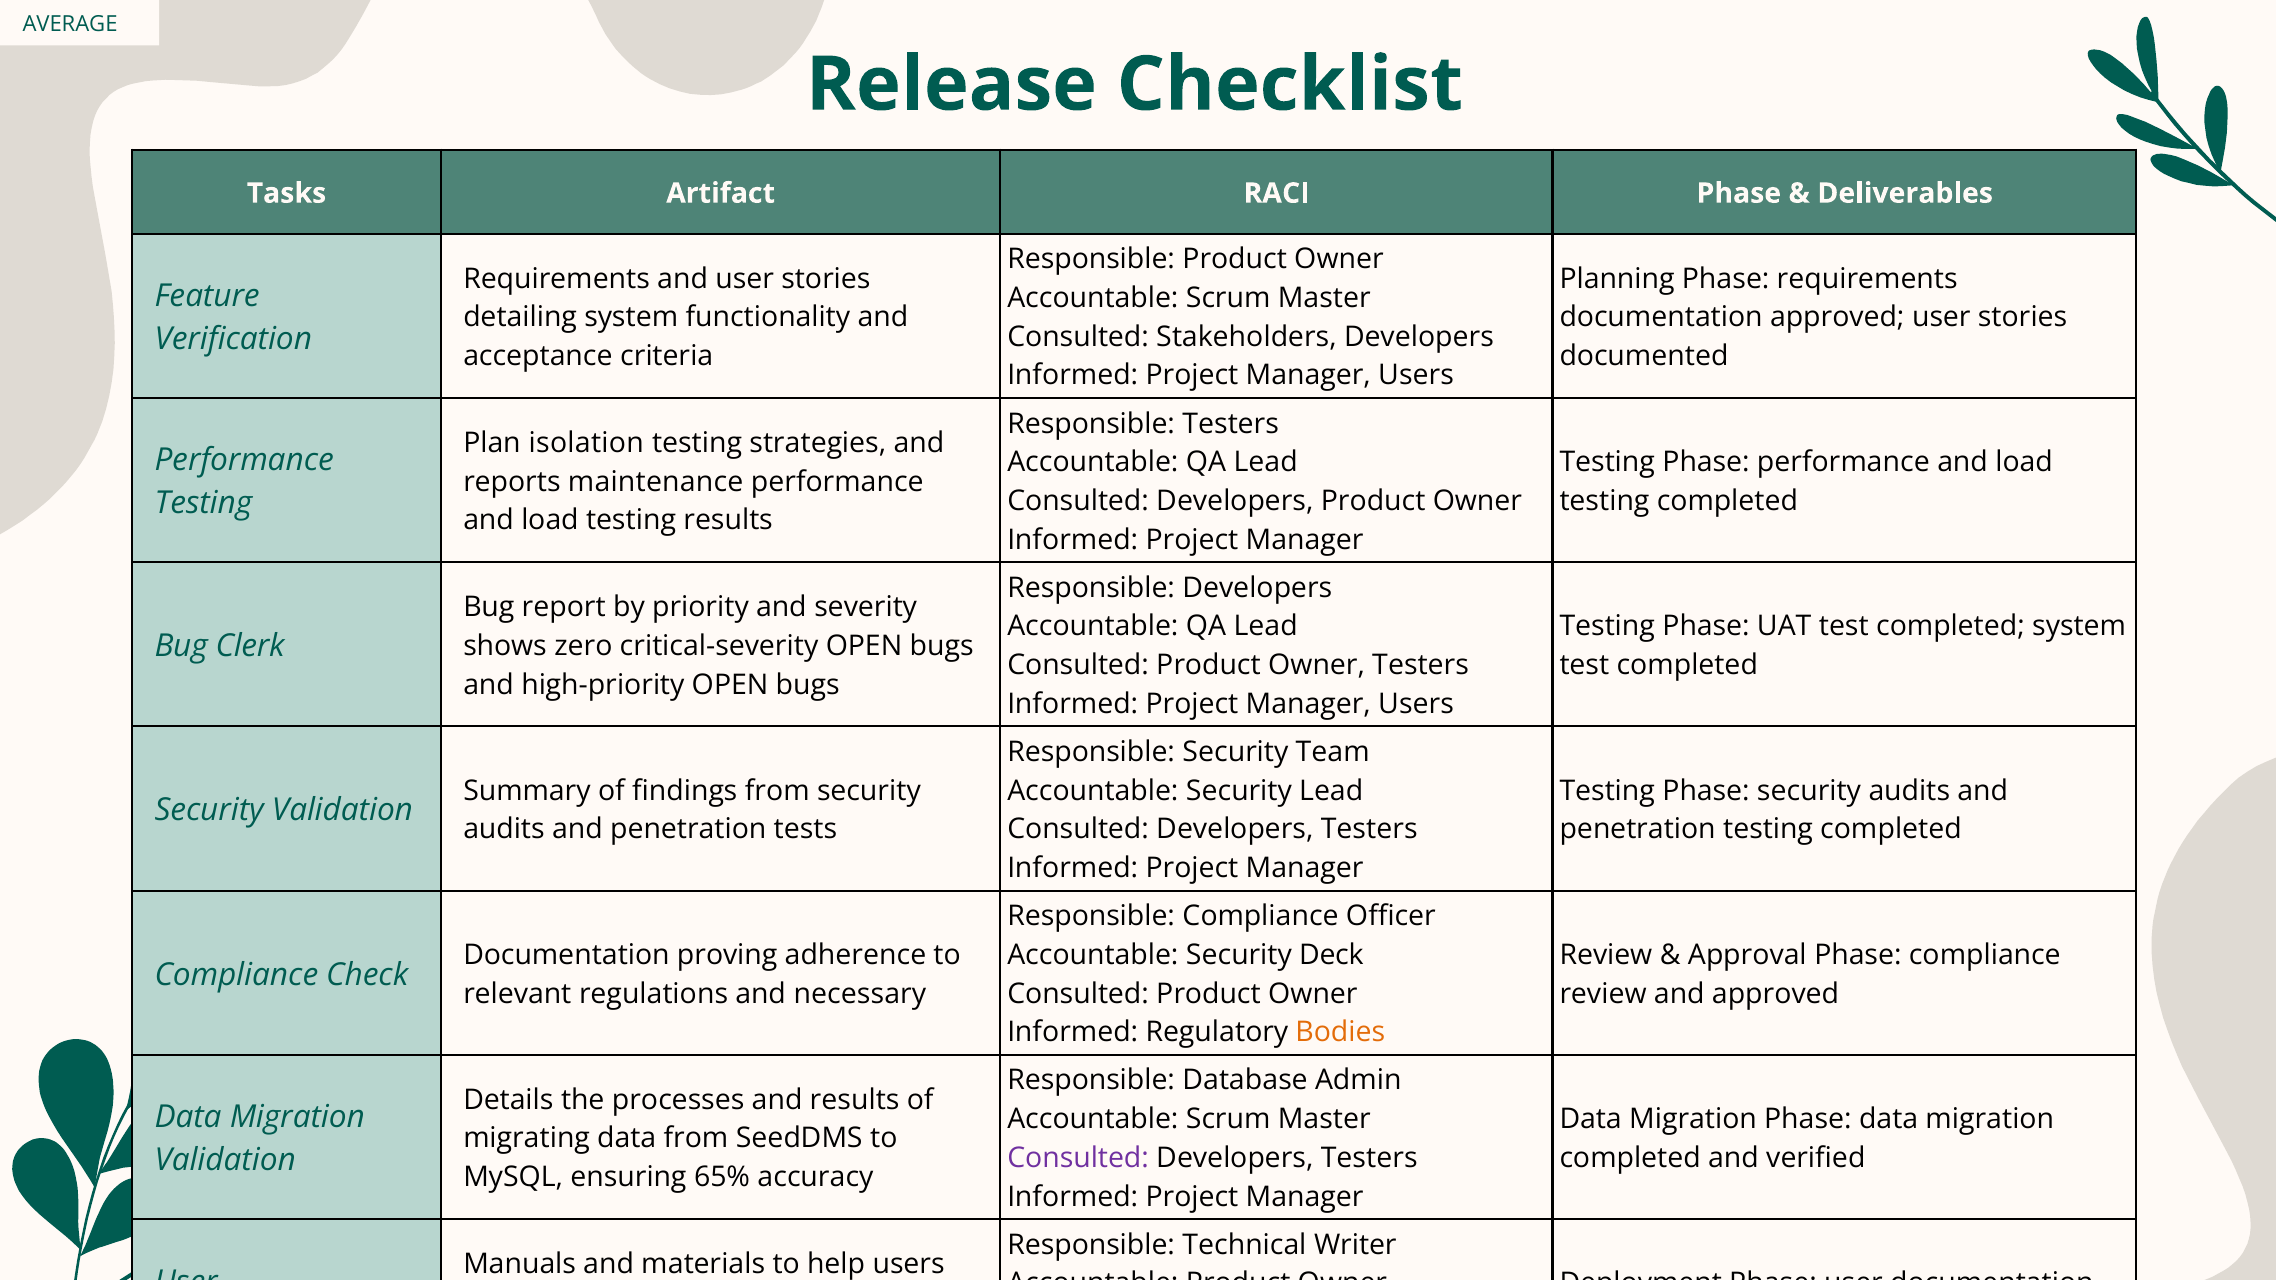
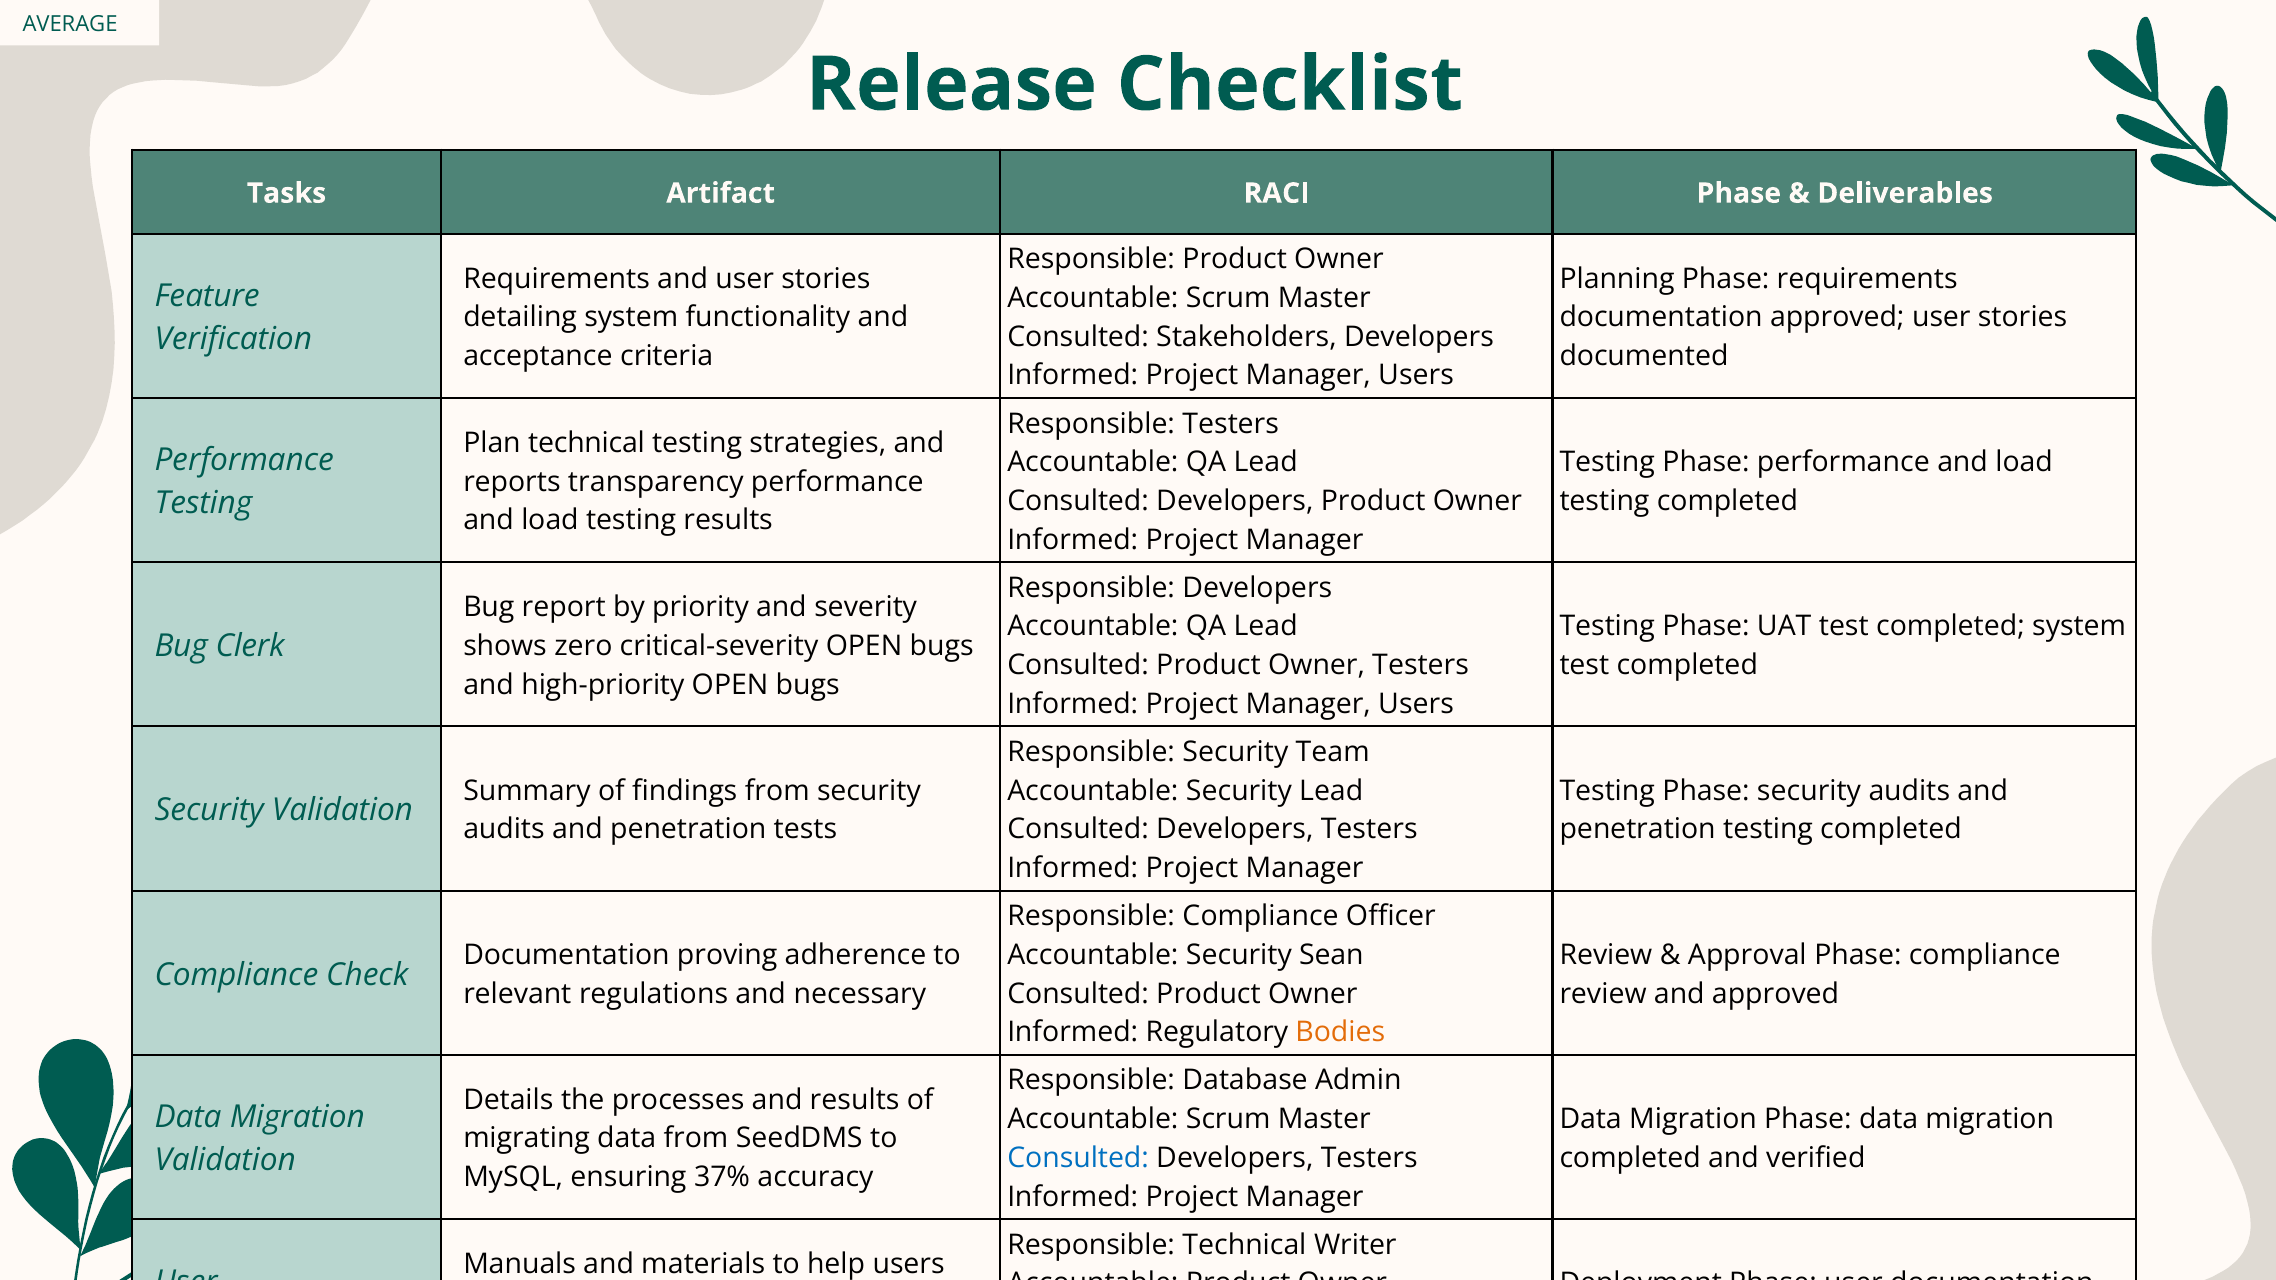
Plan isolation: isolation -> technical
maintenance: maintenance -> transparency
Deck: Deck -> Sean
Consulted at (1078, 1158) colour: purple -> blue
65%: 65% -> 37%
